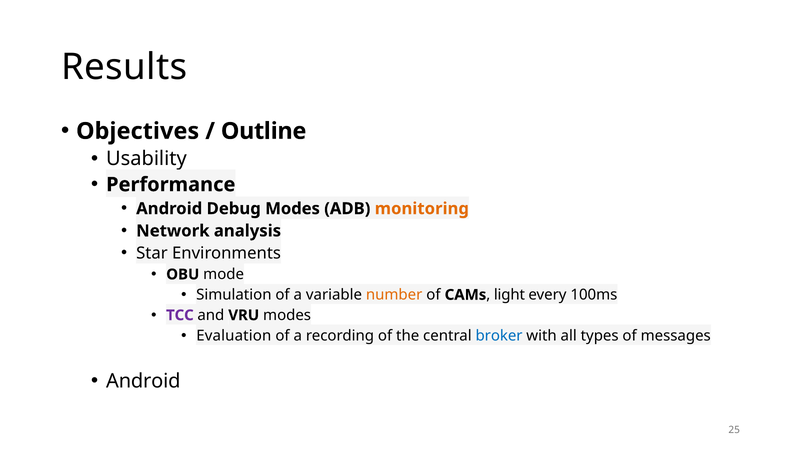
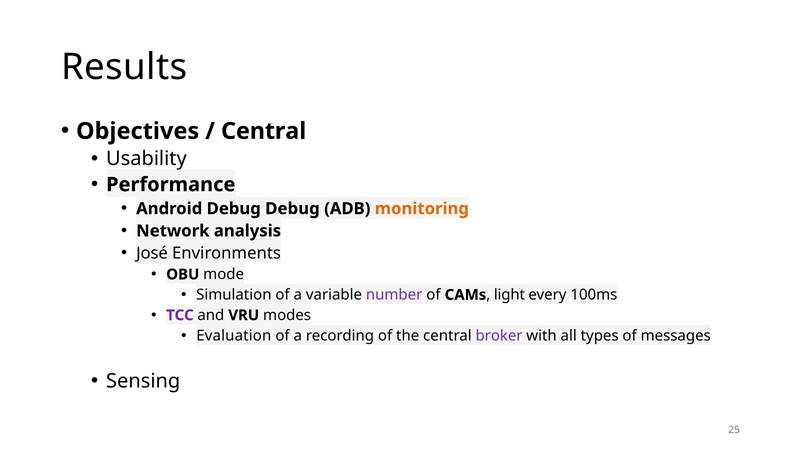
Outline at (264, 131): Outline -> Central
Modes at (293, 208): Modes -> Debug
Star: Star -> José
number colour: orange -> purple
broker colour: blue -> purple
Android at (143, 381): Android -> Sensing
